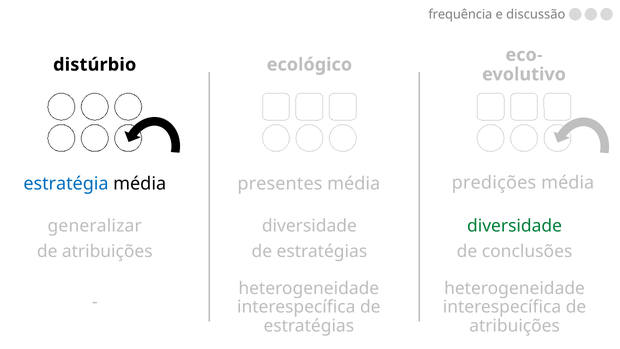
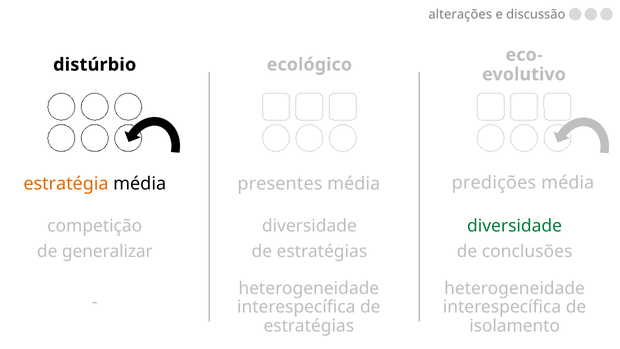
frequência: frequência -> alterações
estratégia colour: blue -> orange
generalizar: generalizar -> competição
atribuições at (107, 251): atribuições -> generalizar
atribuições at (515, 326): atribuições -> isolamento
